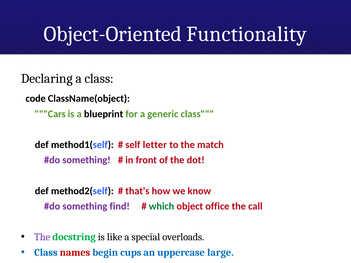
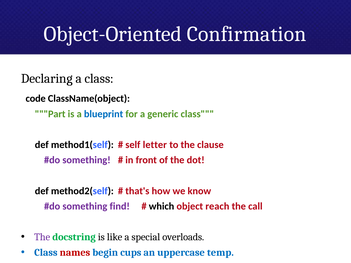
Functionality: Functionality -> Confirmation
Cars: Cars -> Part
blueprint colour: black -> blue
match: match -> clause
which colour: green -> black
office: office -> reach
large: large -> temp
